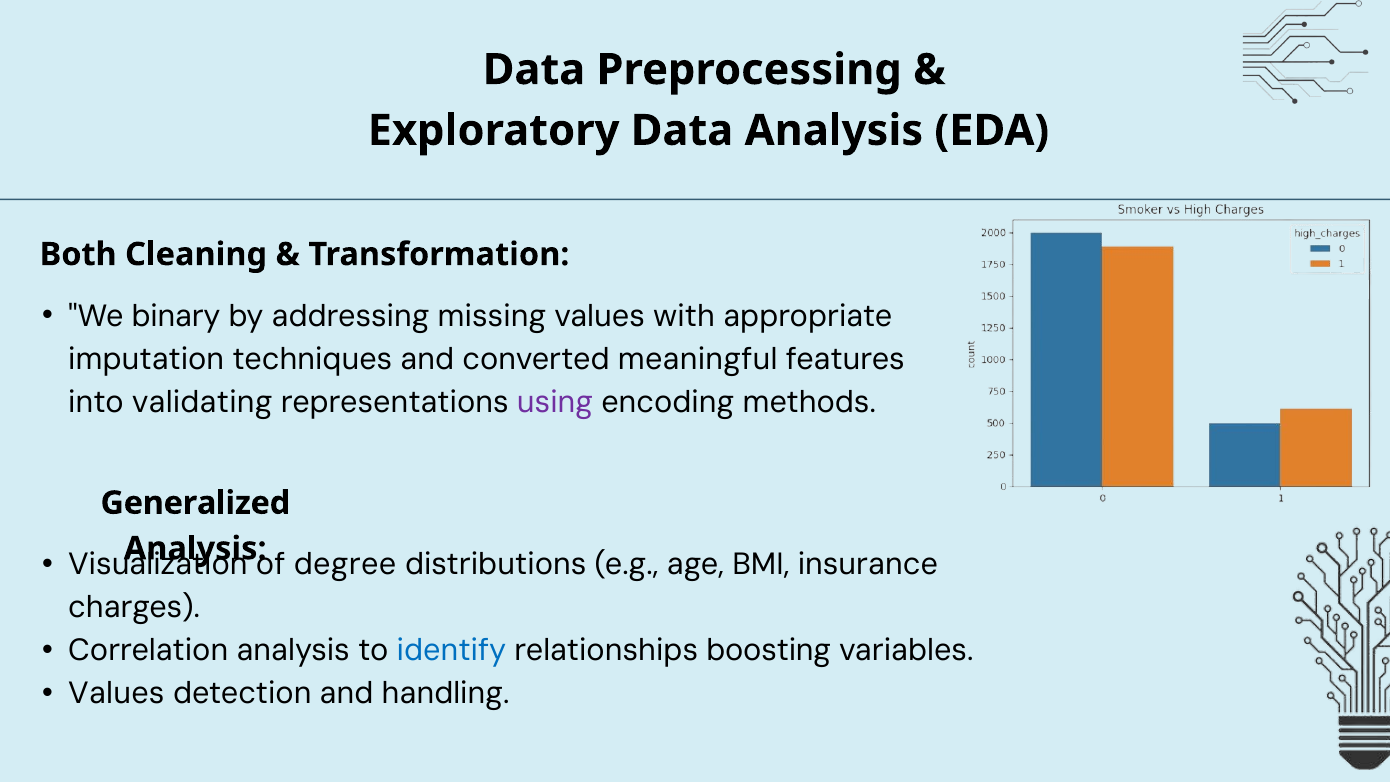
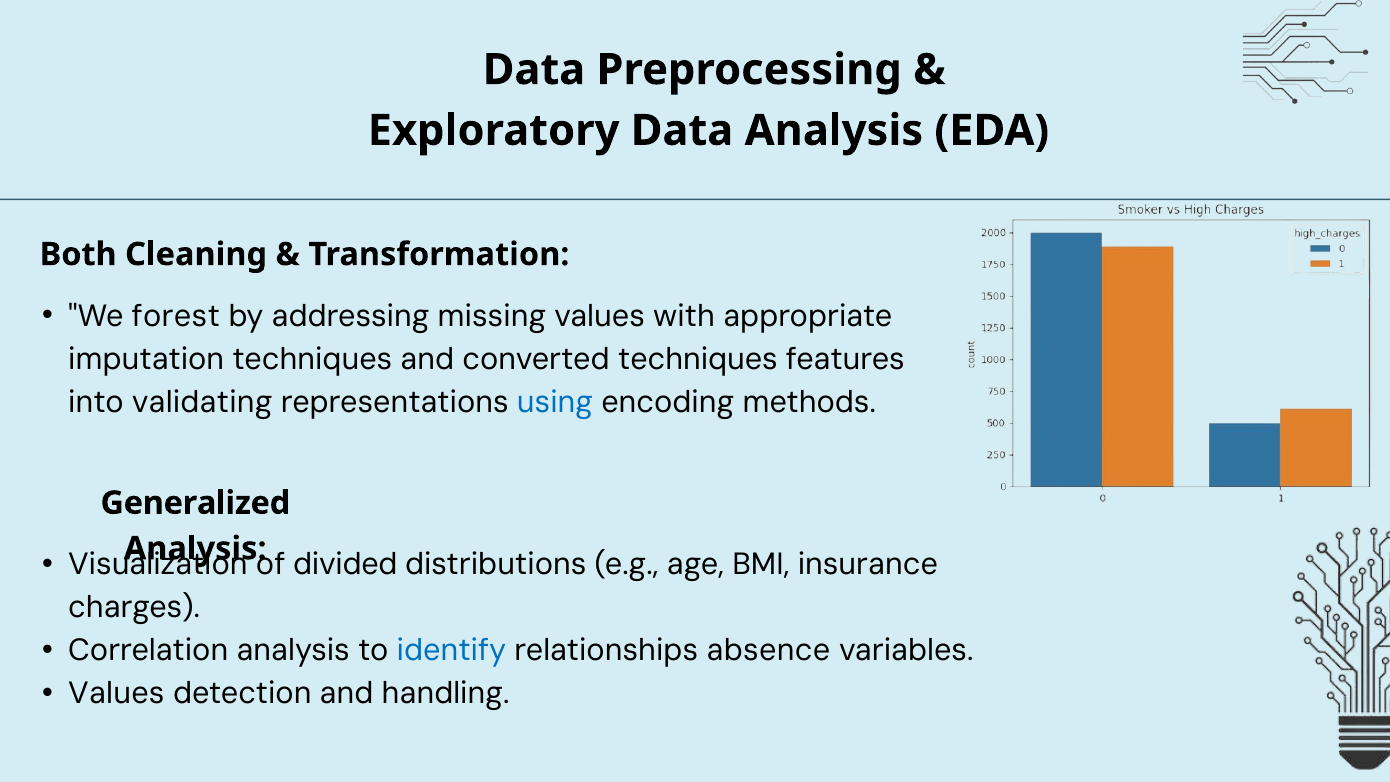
binary: binary -> forest
converted meaningful: meaningful -> techniques
using colour: purple -> blue
degree: degree -> divided
boosting: boosting -> absence
